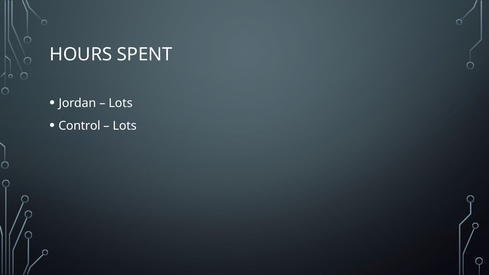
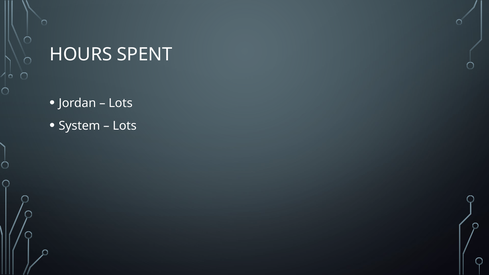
Control: Control -> System
